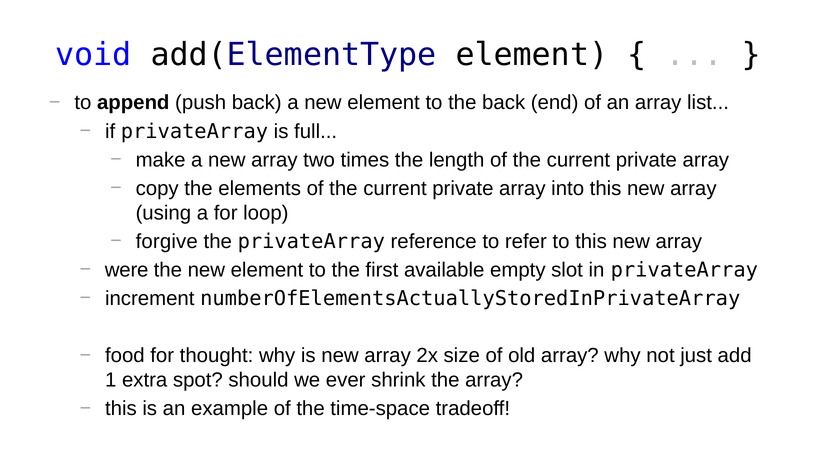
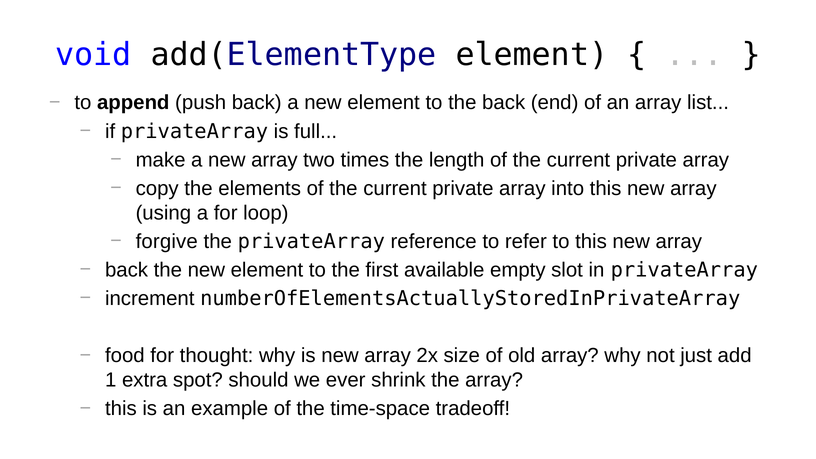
were at (127, 270): were -> back
